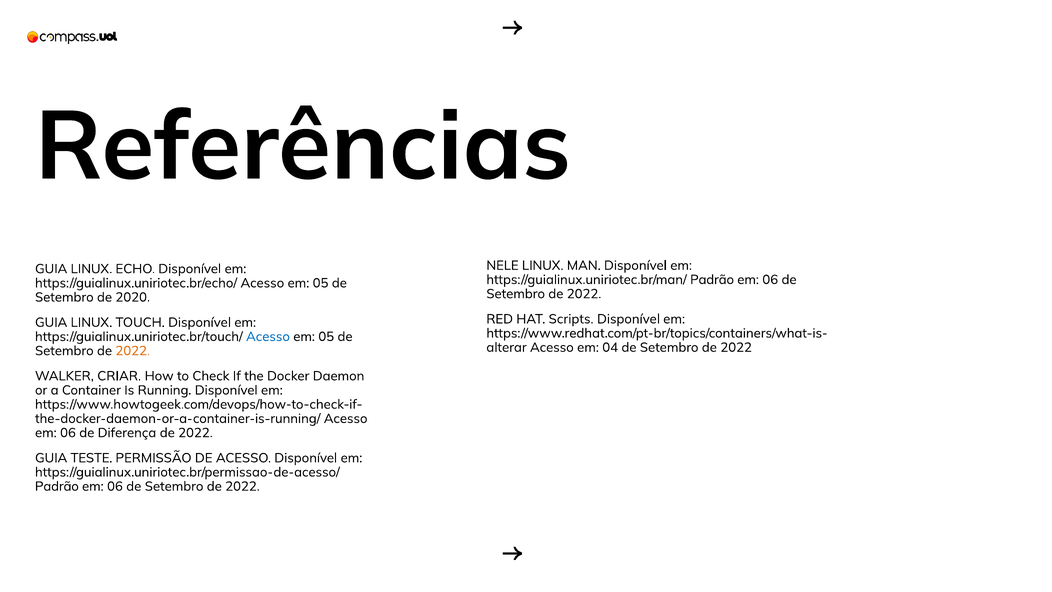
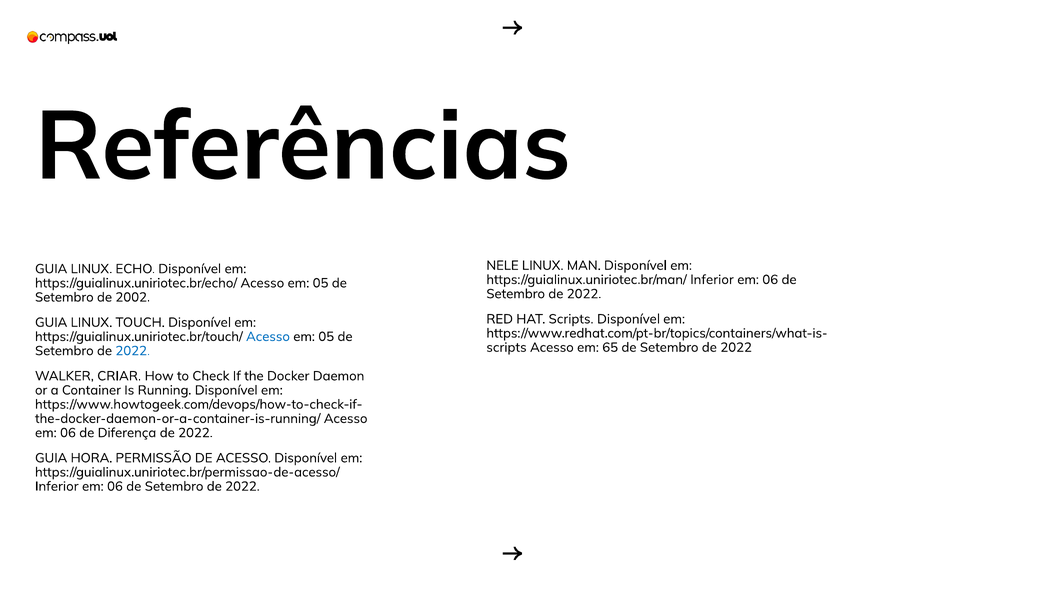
https://guialinux.uniriotec.br/man/ Padrão: Padrão -> Inferior
2020: 2020 -> 2002
alterar at (507, 347): alterar -> scripts
04: 04 -> 65
2022 at (133, 351) colour: orange -> blue
TESTE: TESTE -> HORA
Padrão at (57, 486): Padrão -> Inferior
